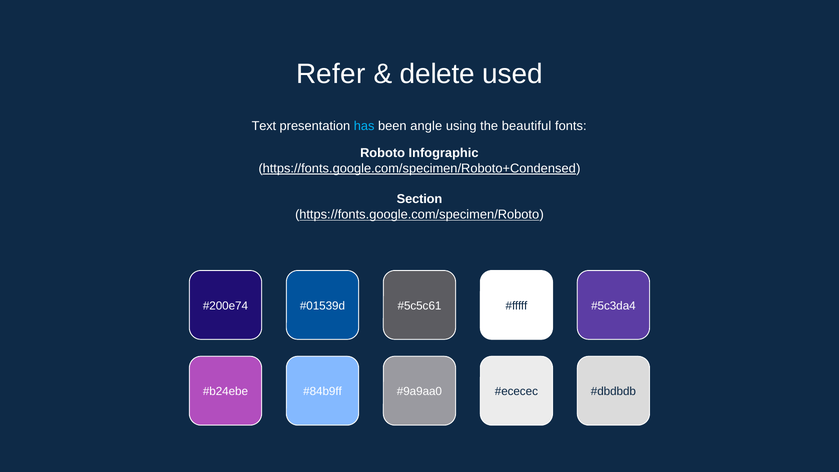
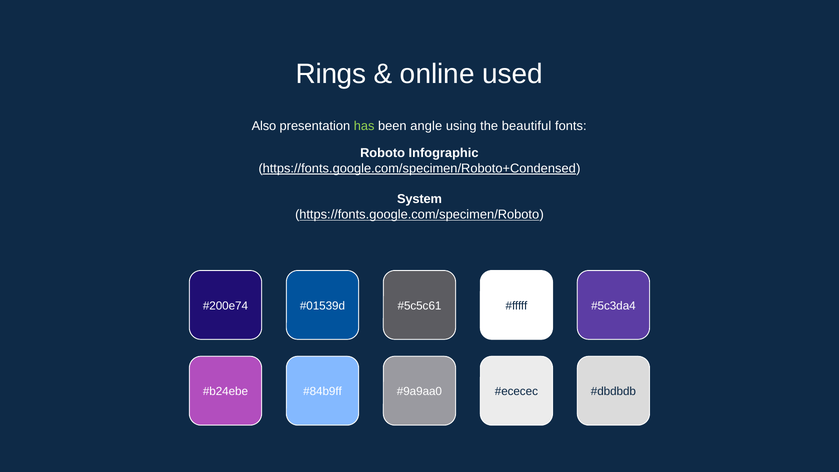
Refer: Refer -> Rings
delete: delete -> online
Text: Text -> Also
has colour: light blue -> light green
Section: Section -> System
